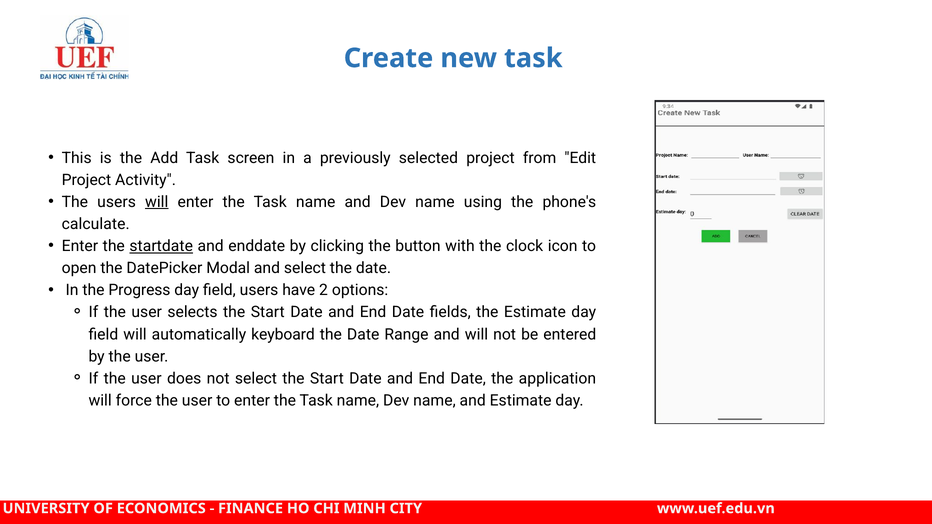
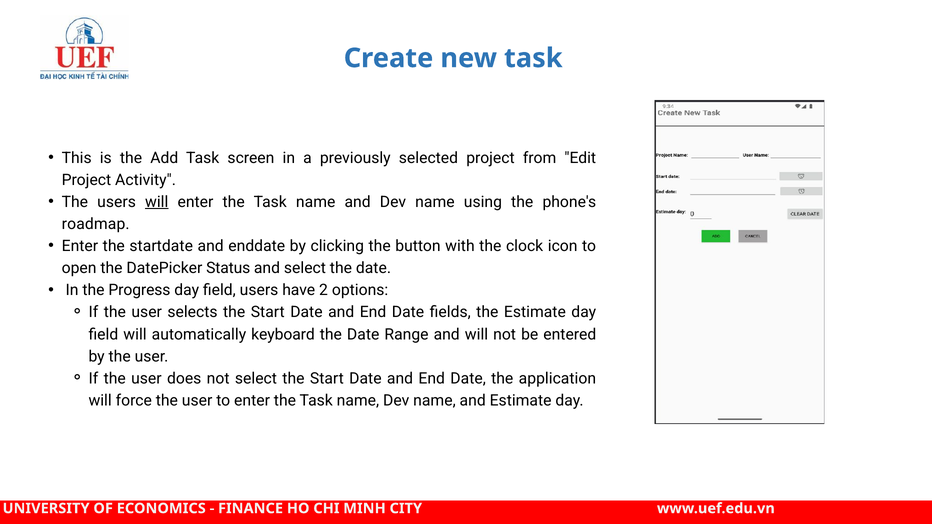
calculate: calculate -> roadmap
startdate underline: present -> none
Modal: Modal -> Status
